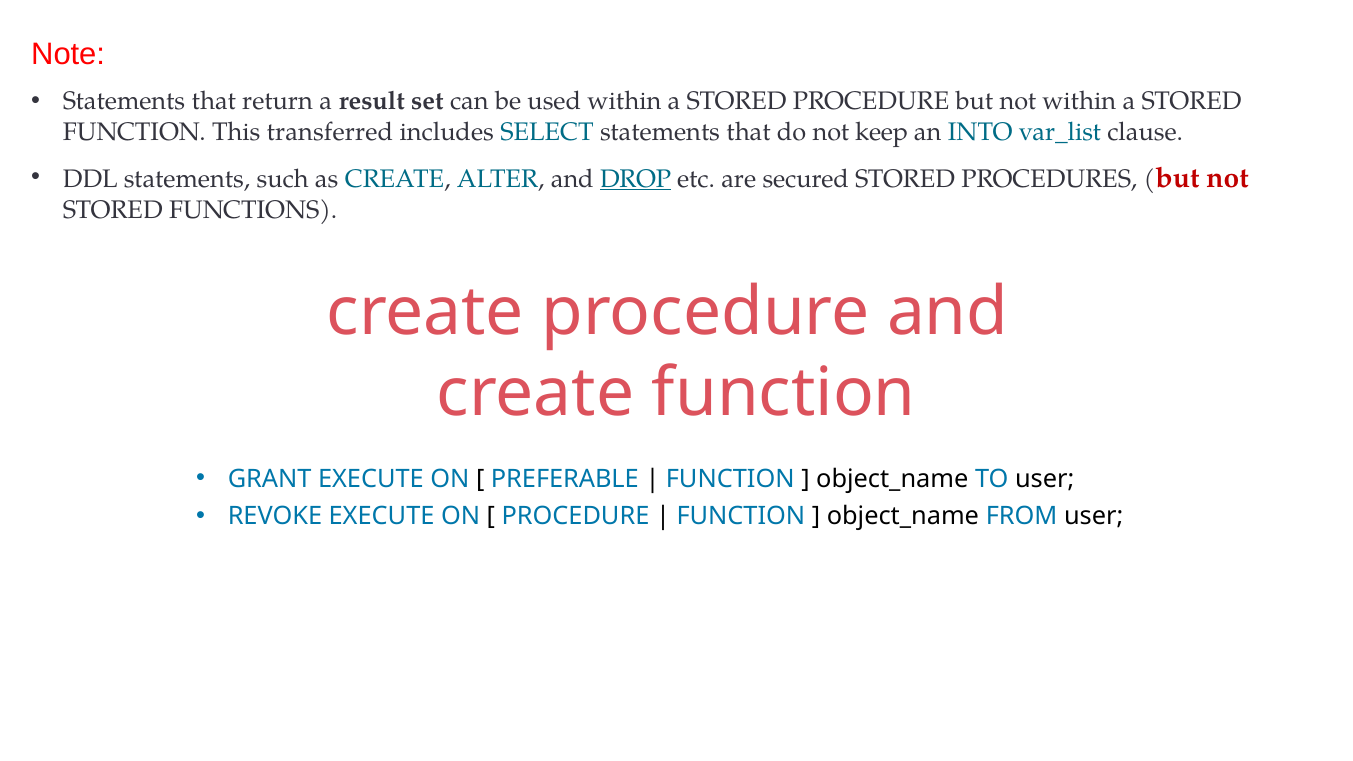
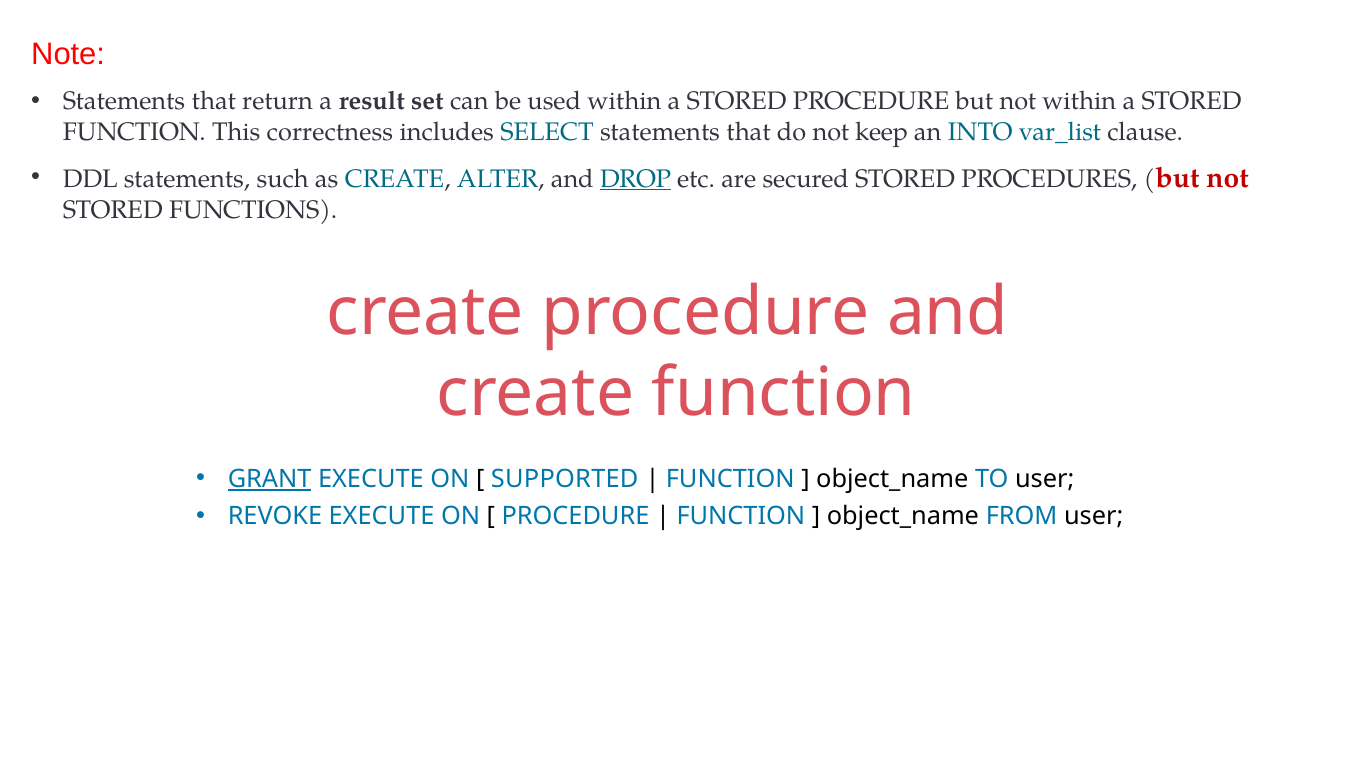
transferred: transferred -> correctness
GRANT underline: none -> present
PREFERABLE: PREFERABLE -> SUPPORTED
